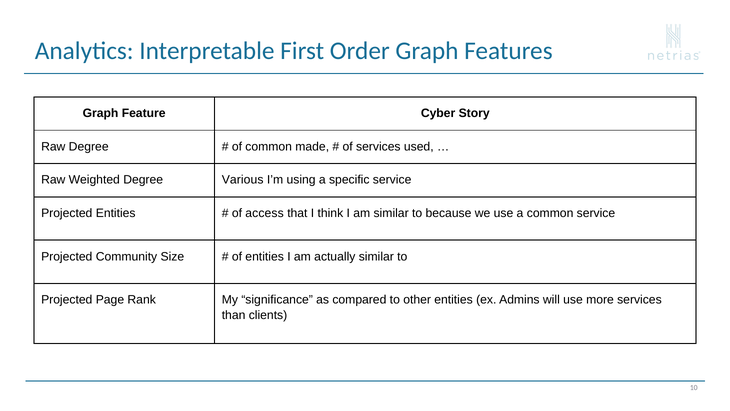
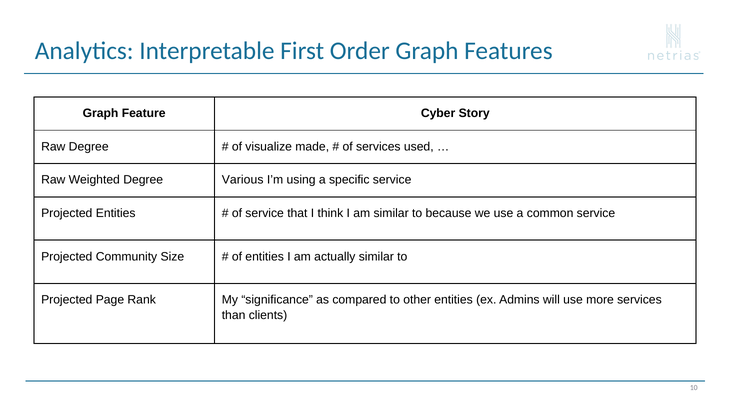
of common: common -> visualize
of access: access -> service
